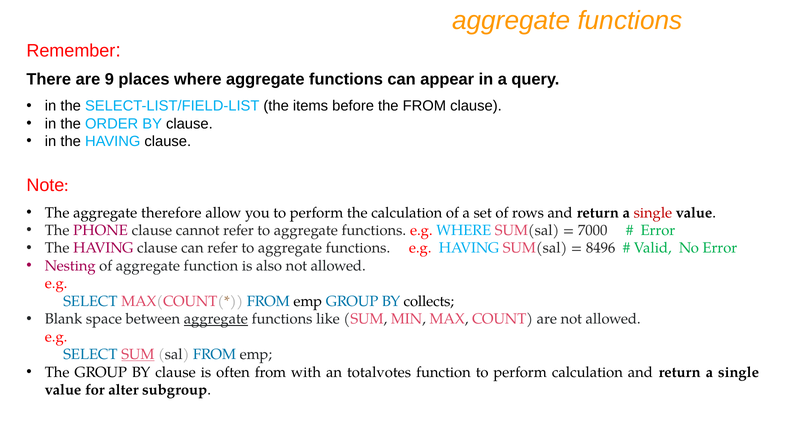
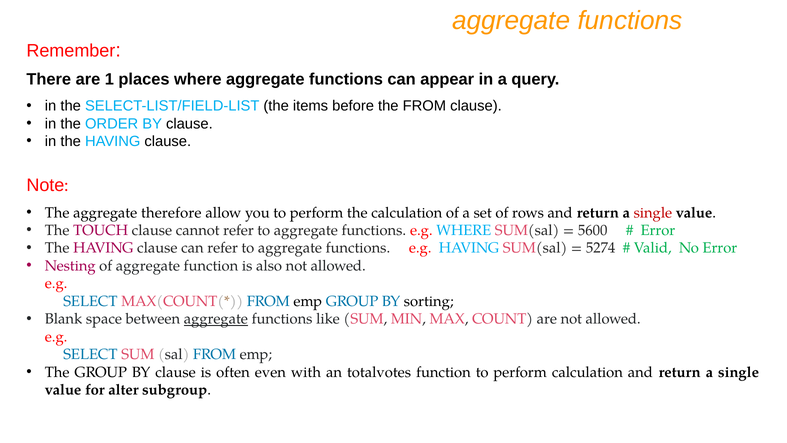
9: 9 -> 1
PHONE: PHONE -> TOUCH
7000: 7000 -> 5600
8496: 8496 -> 5274
collects: collects -> sorting
SUM at (138, 354) underline: present -> none
often from: from -> even
